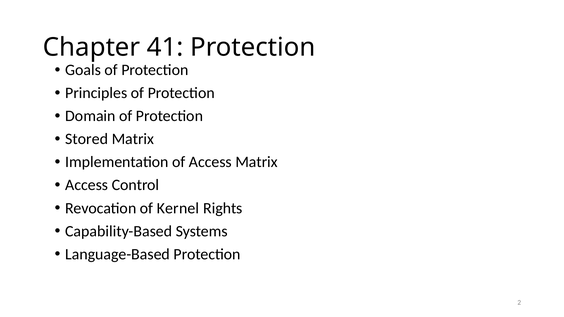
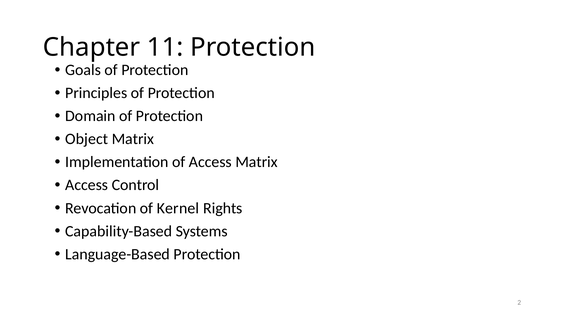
41: 41 -> 11
Stored: Stored -> Object
